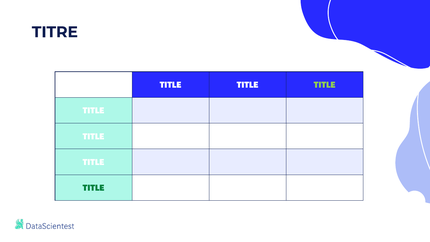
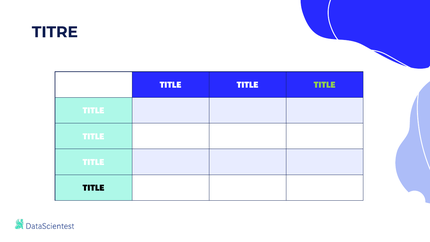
TITLE at (94, 188) colour: green -> black
